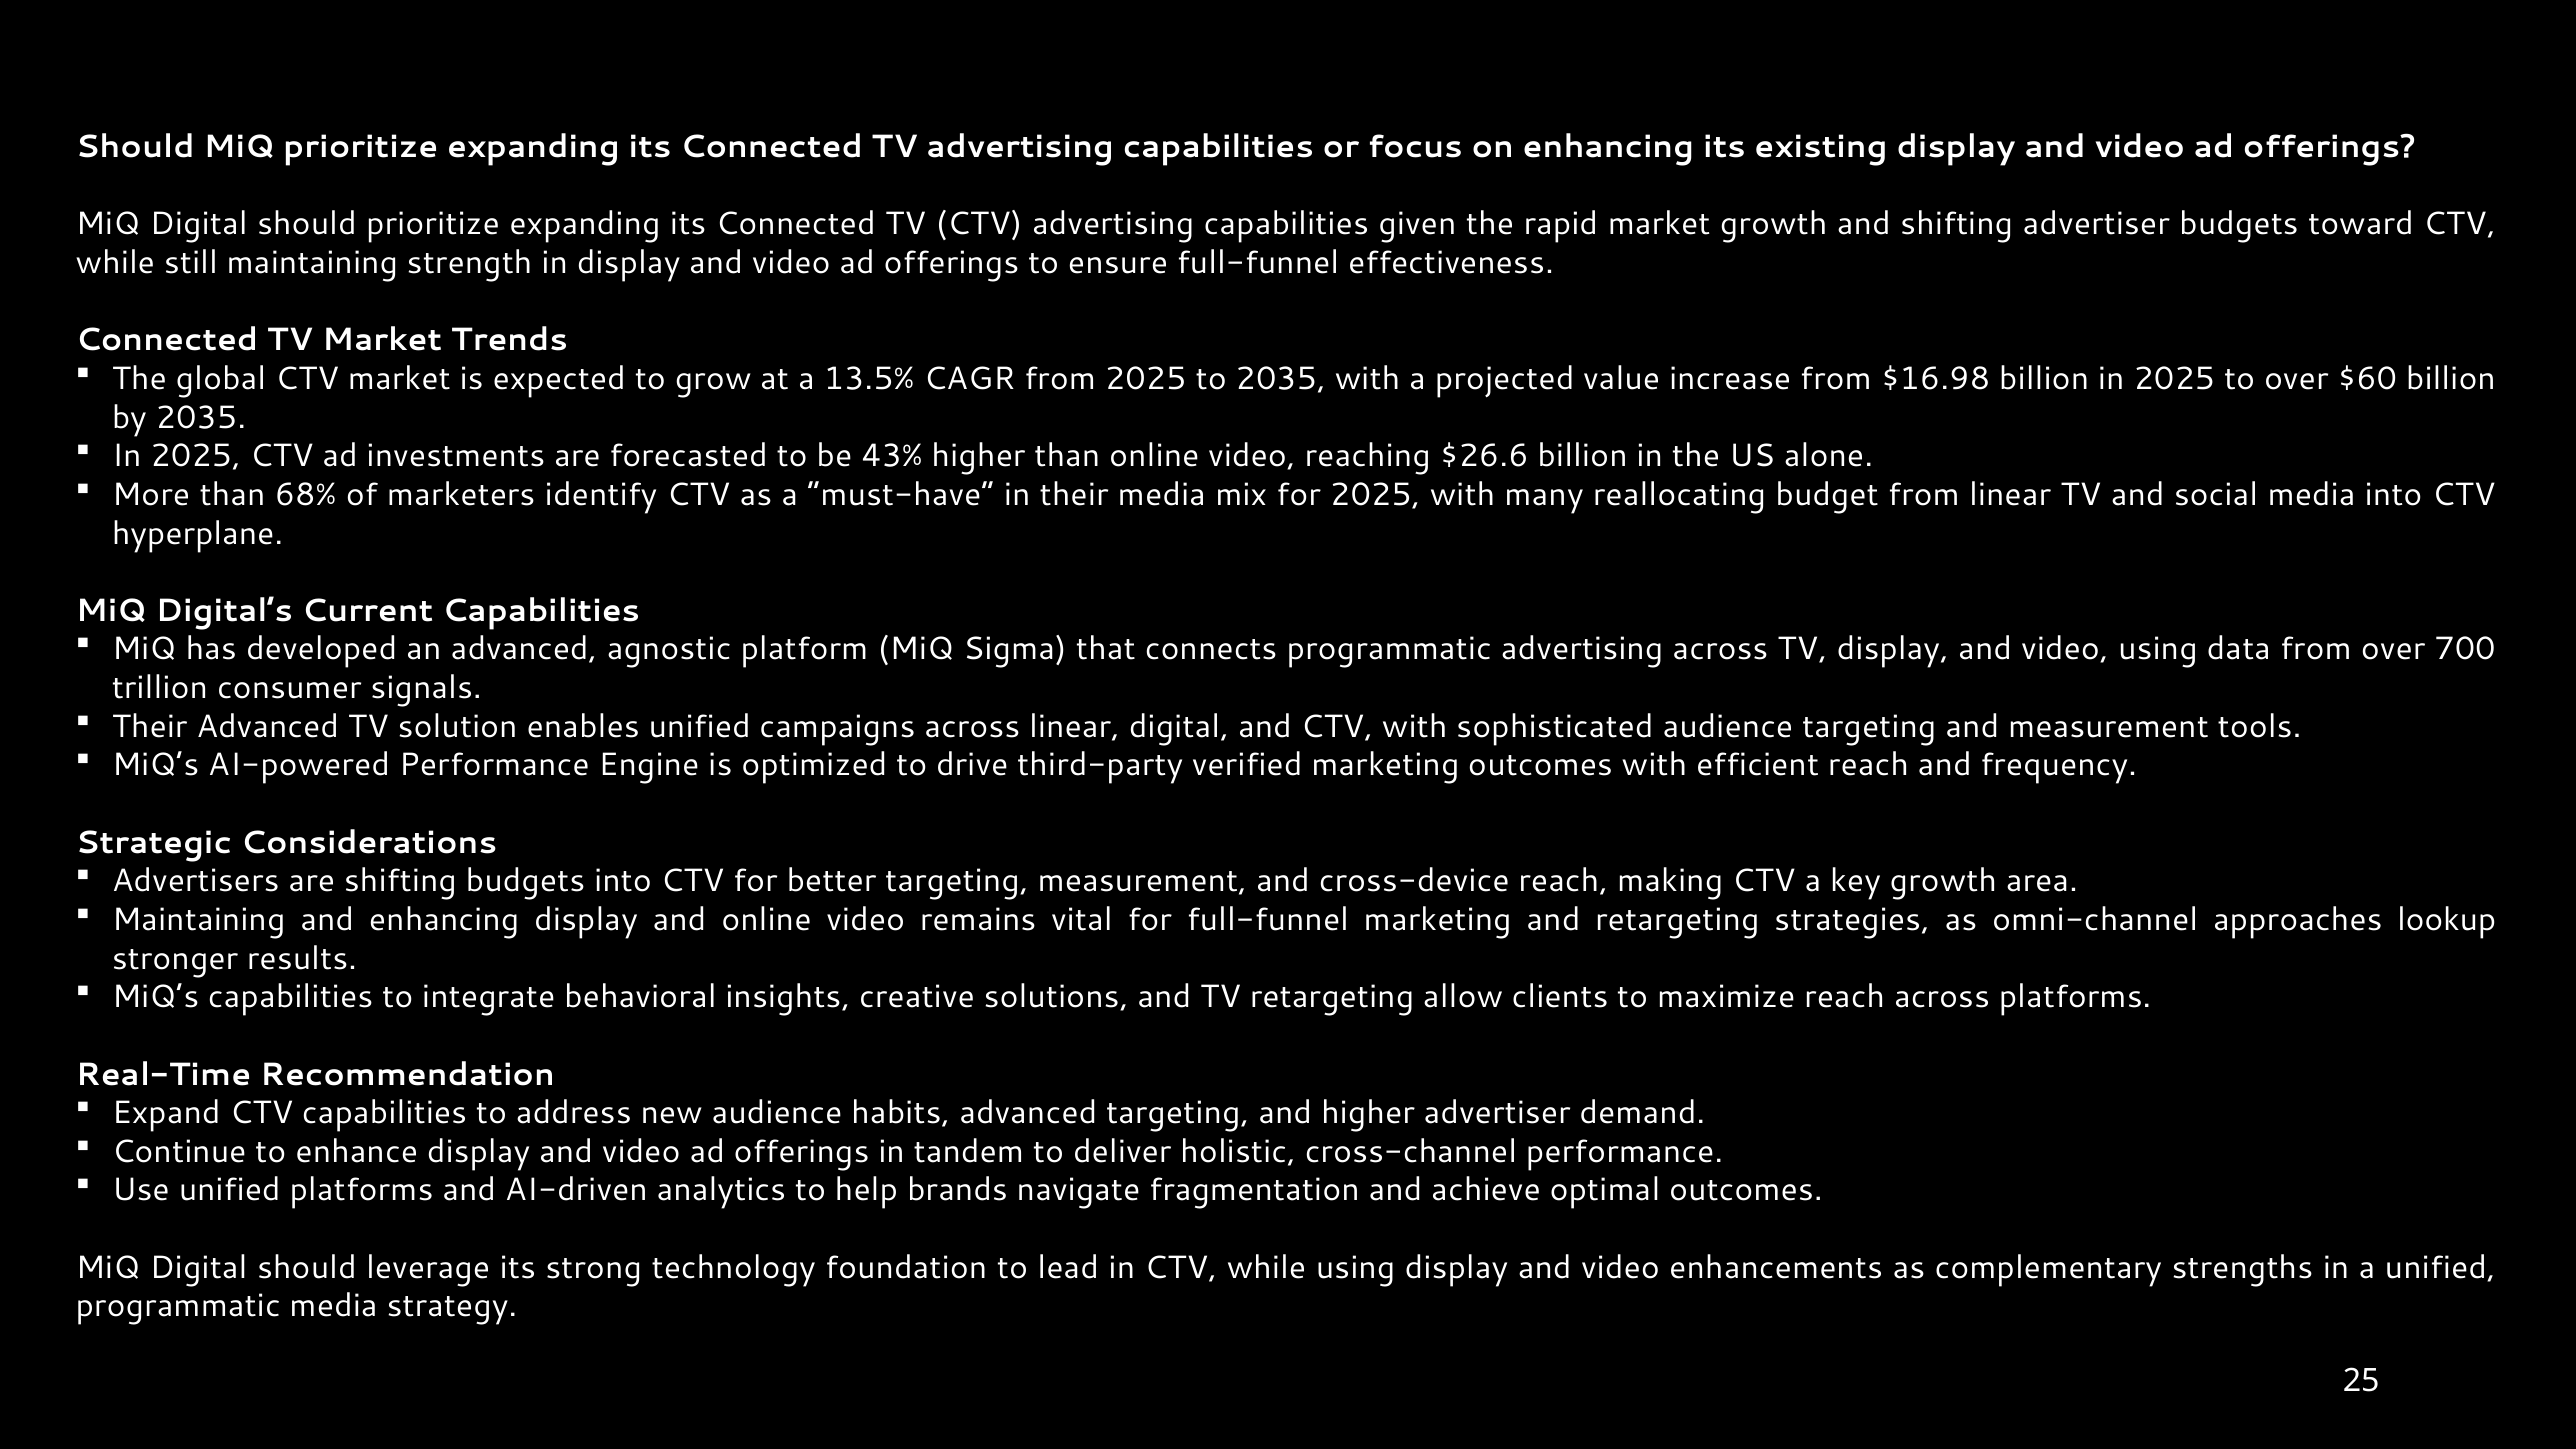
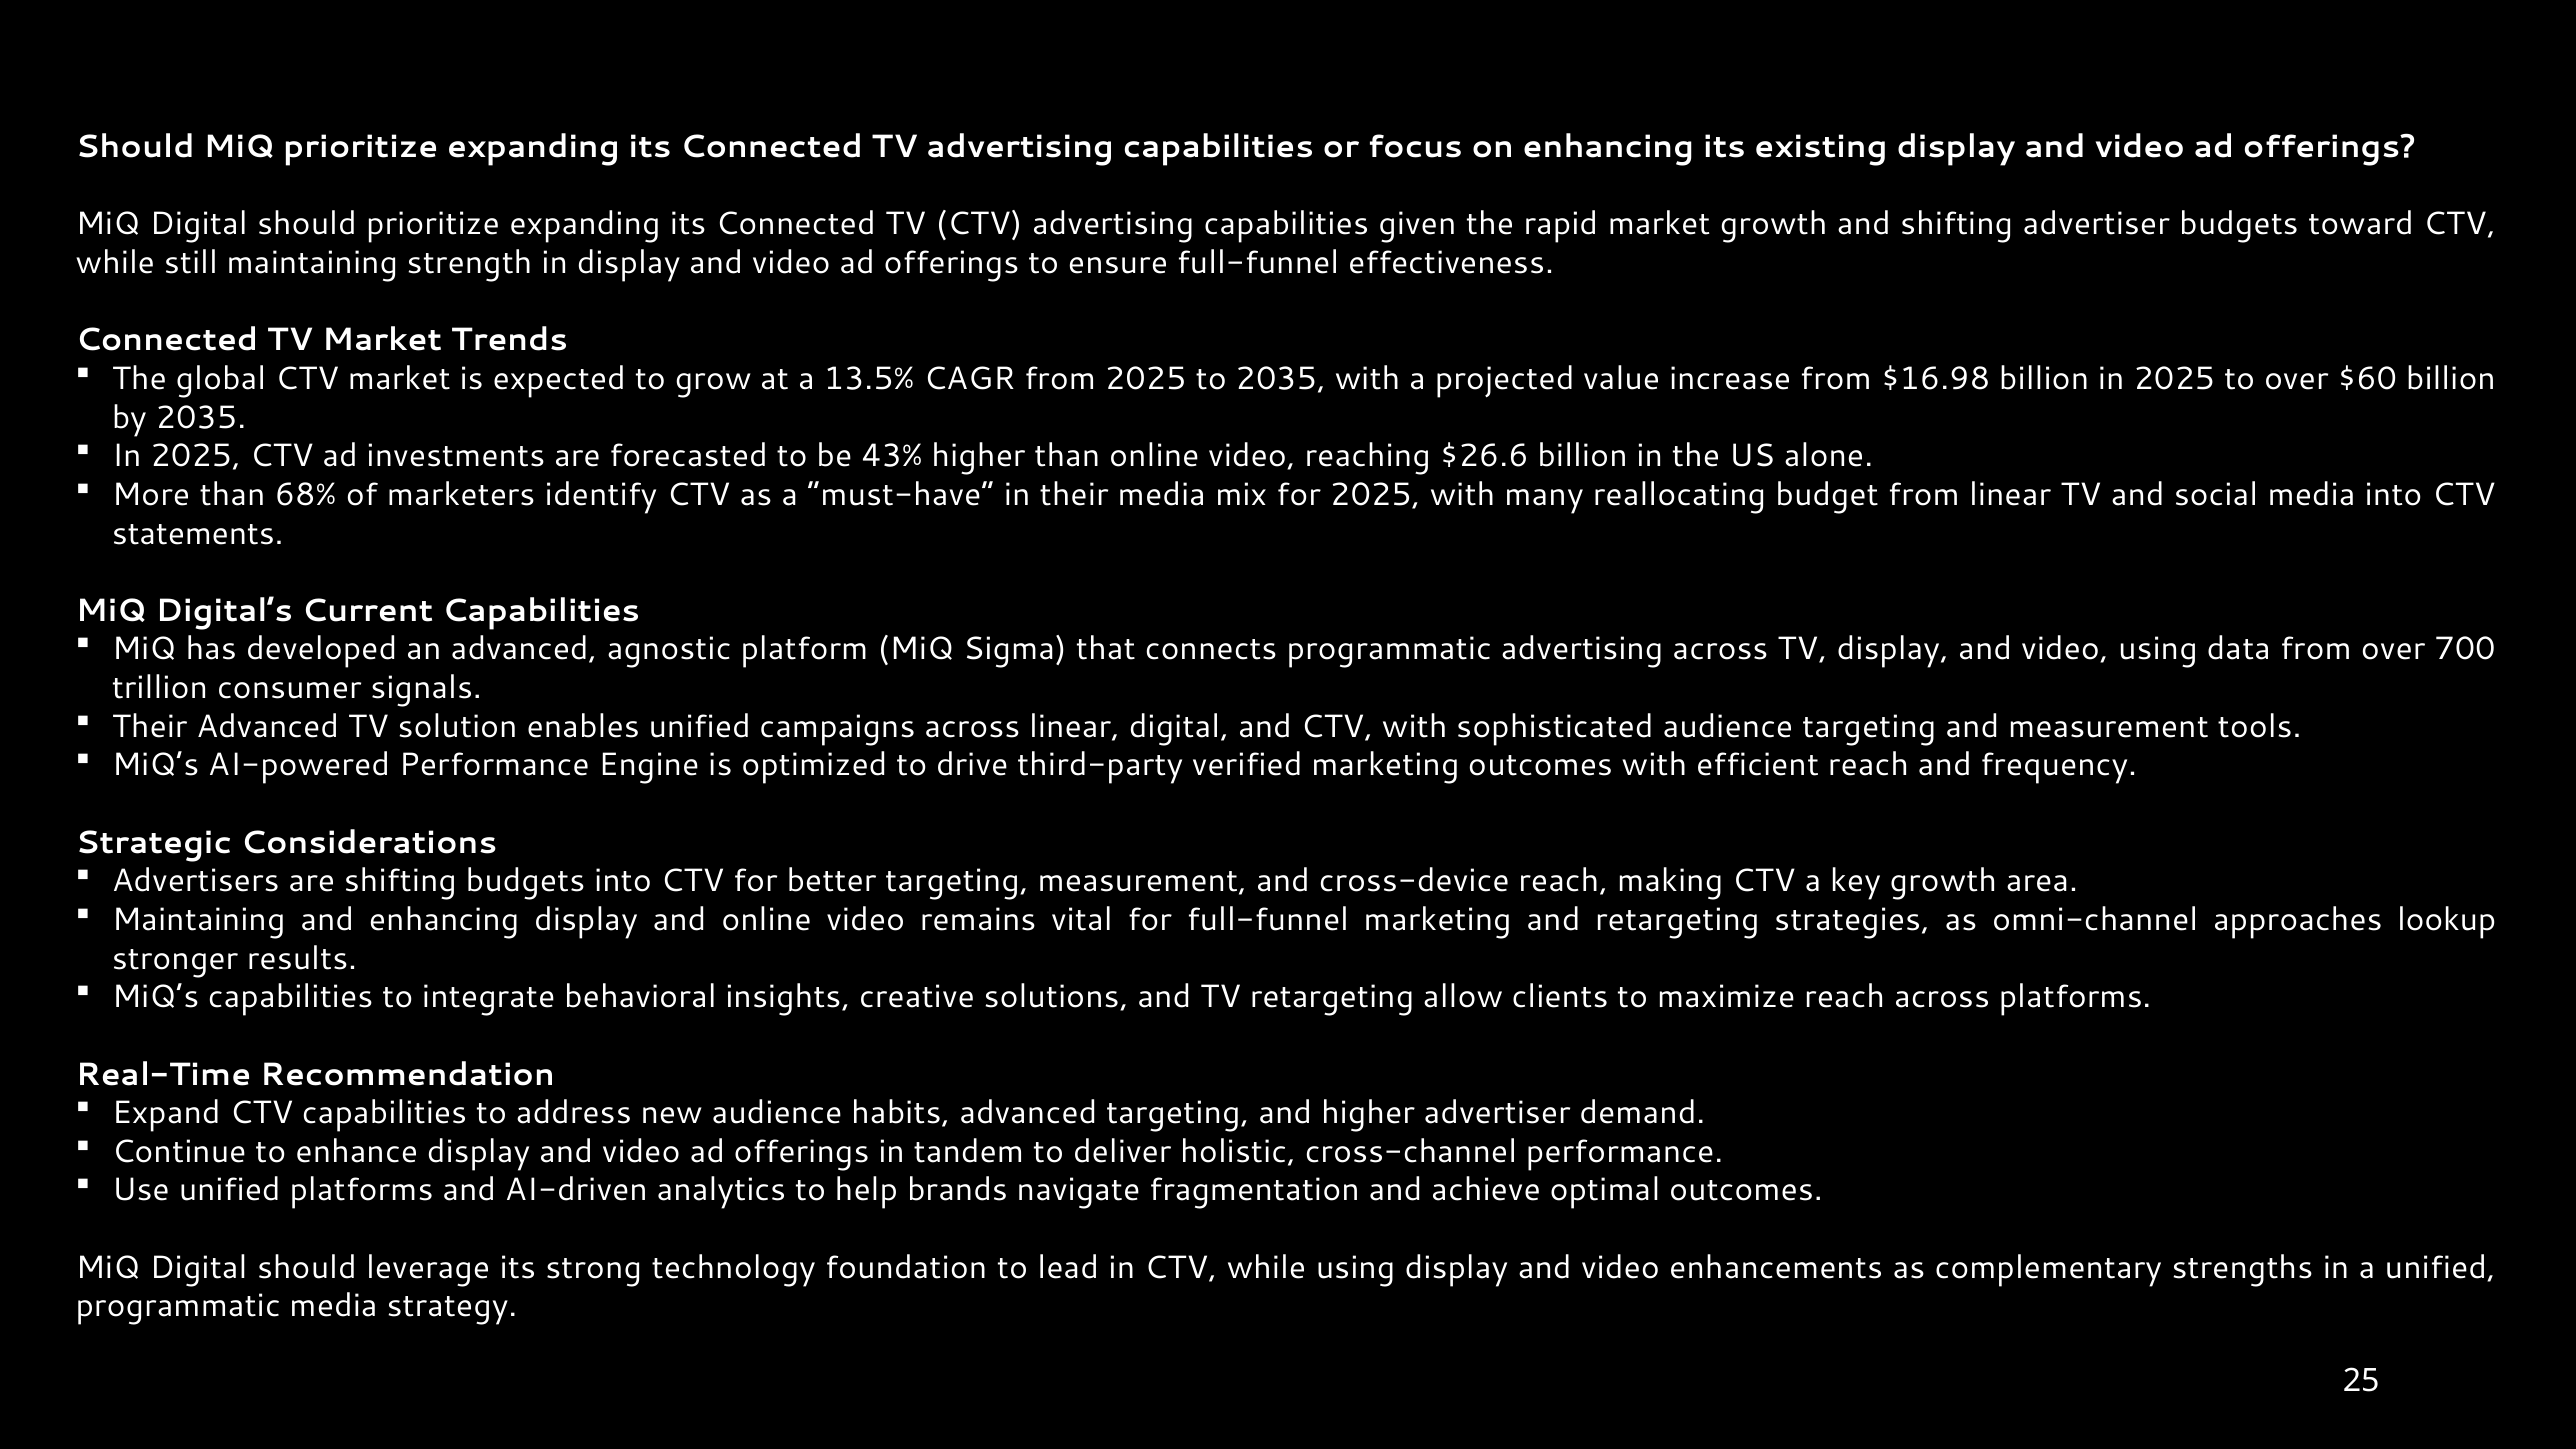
hyperplane: hyperplane -> statements
